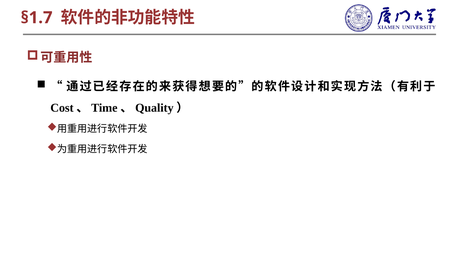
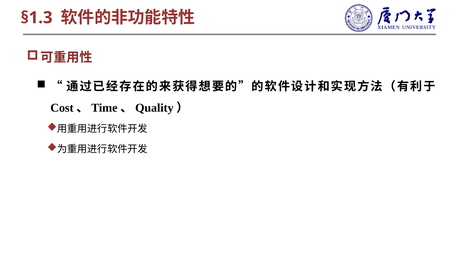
§1.7: §1.7 -> §1.3
